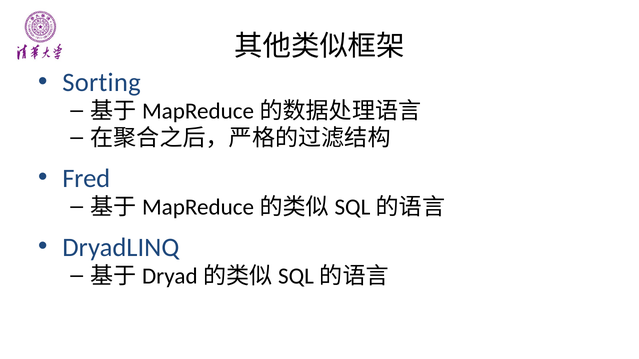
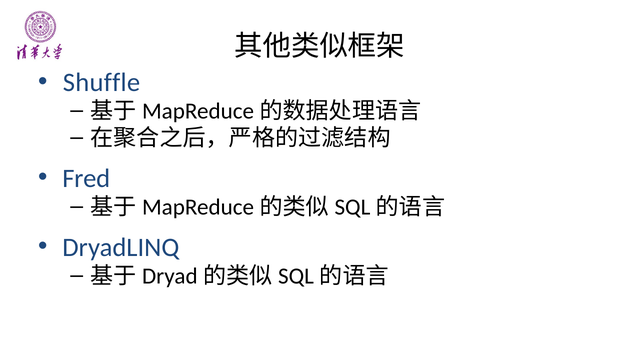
Sorting: Sorting -> Shuffle
